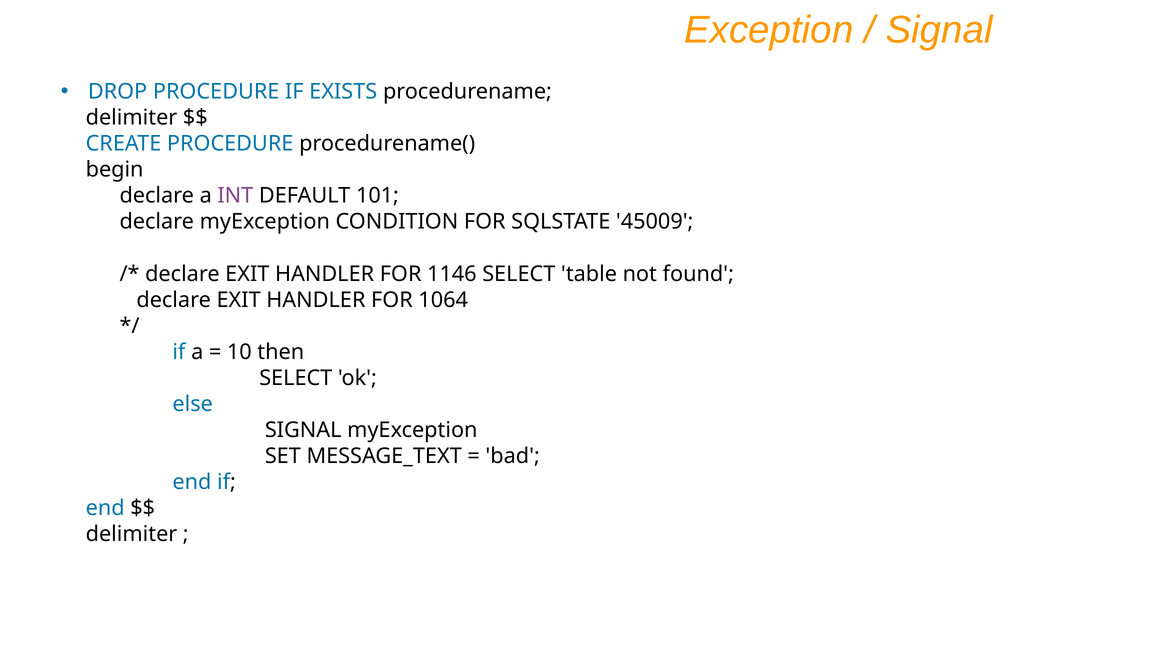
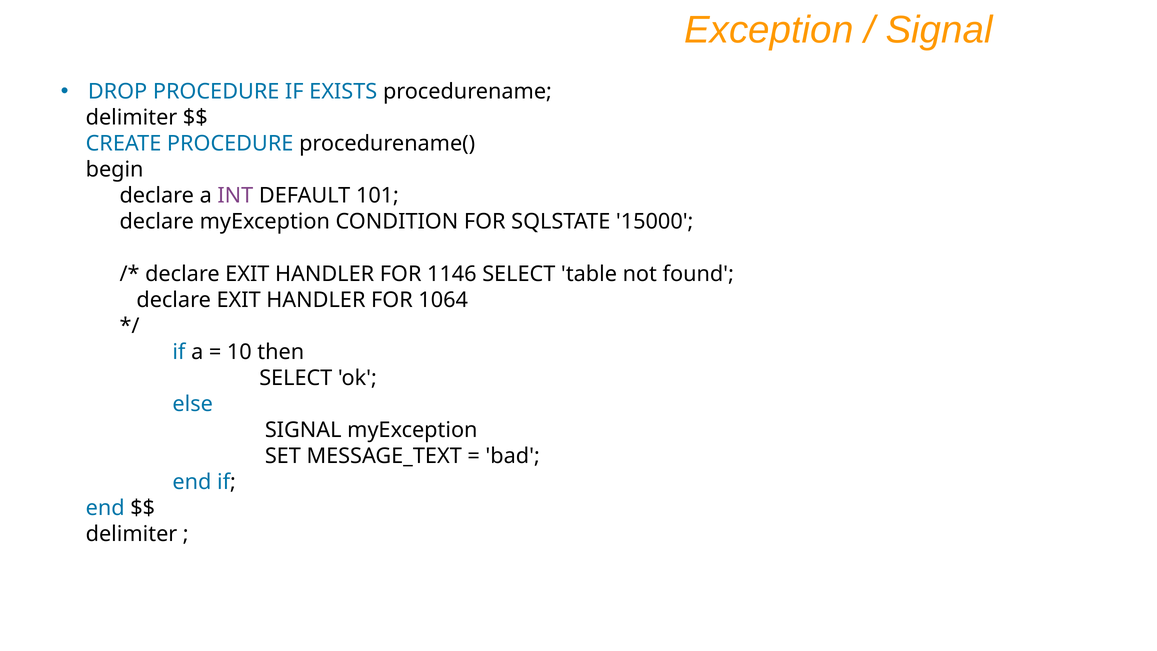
45009: 45009 -> 15000
